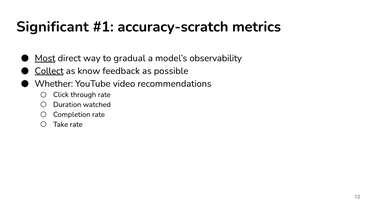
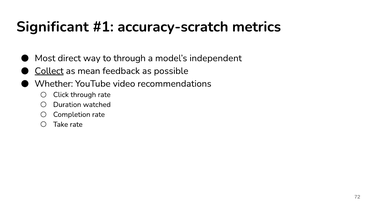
Most underline: present -> none
to gradual: gradual -> through
observability: observability -> independent
know: know -> mean
